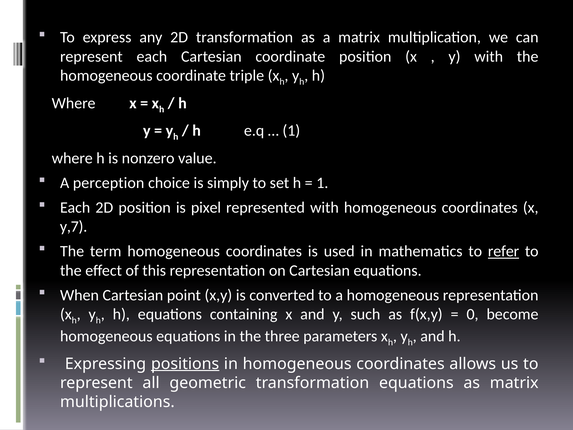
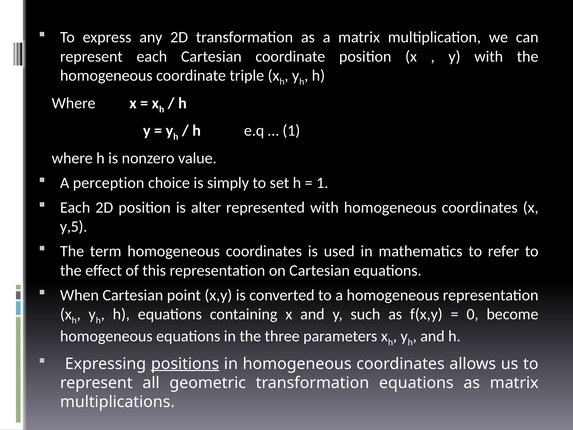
pixel: pixel -> alter
y,7: y,7 -> y,5
refer underline: present -> none
